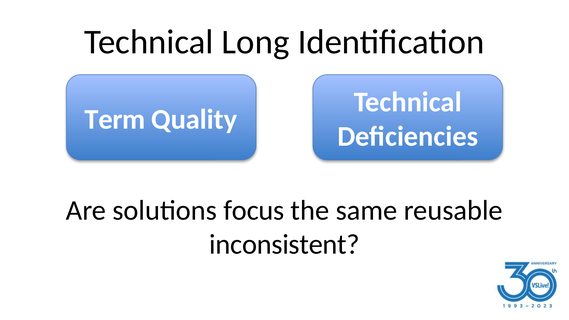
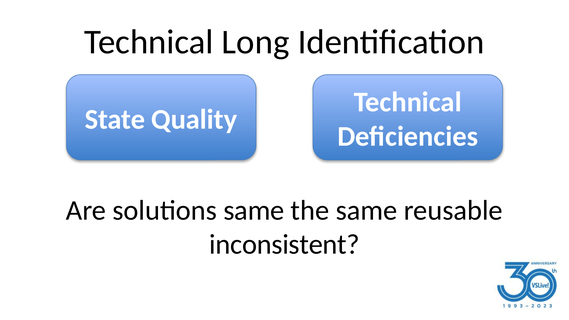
Term: Term -> State
solutions focus: focus -> same
